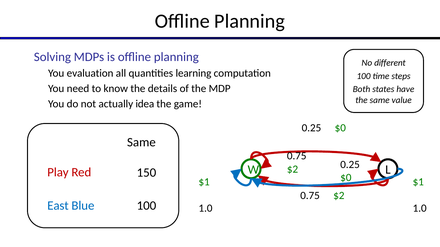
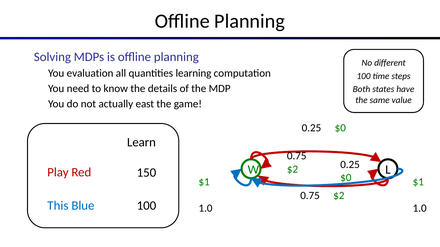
idea: idea -> east
Same at (141, 143): Same -> Learn
East: East -> This
